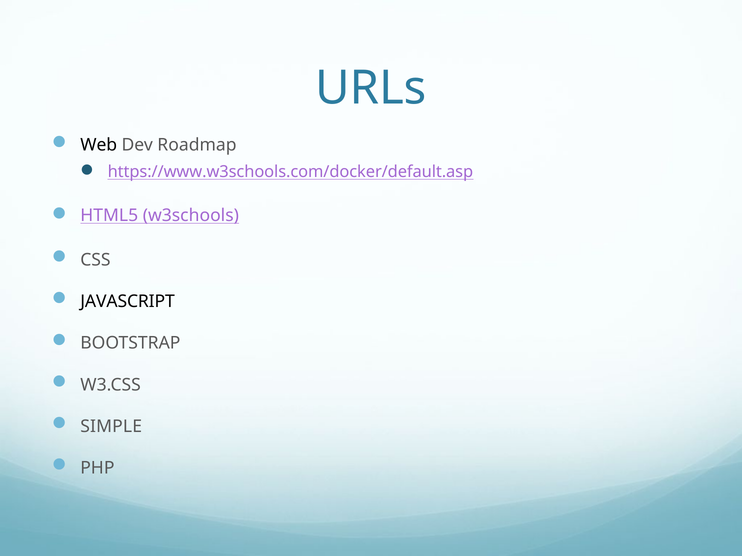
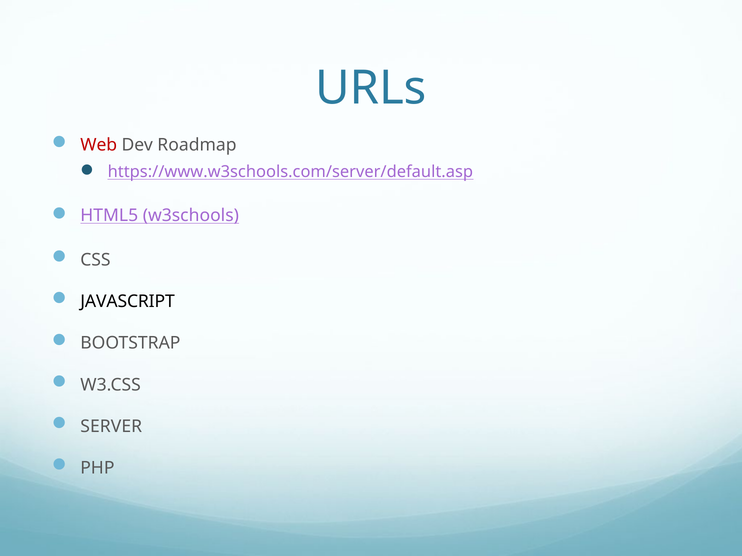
Web colour: black -> red
https://www.w3schools.com/docker/default.asp: https://www.w3schools.com/docker/default.asp -> https://www.w3schools.com/server/default.asp
SIMPLE: SIMPLE -> SERVER
